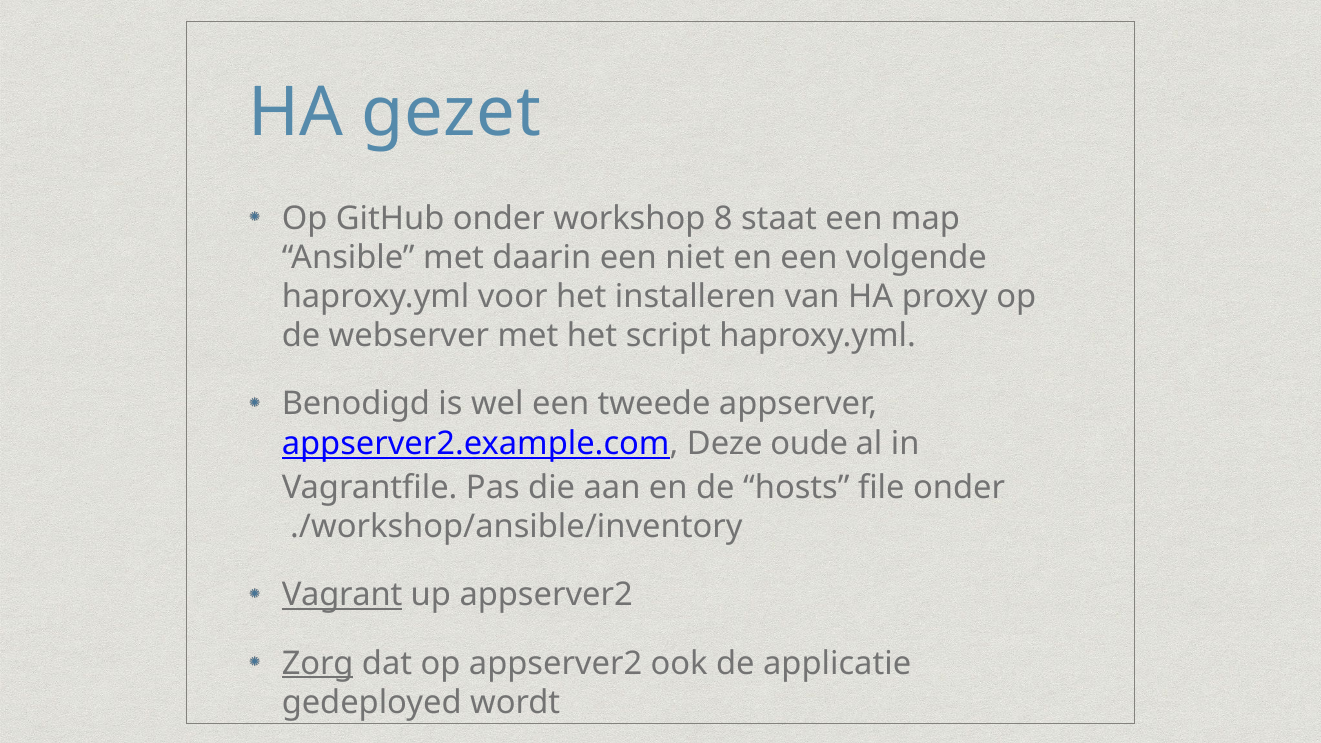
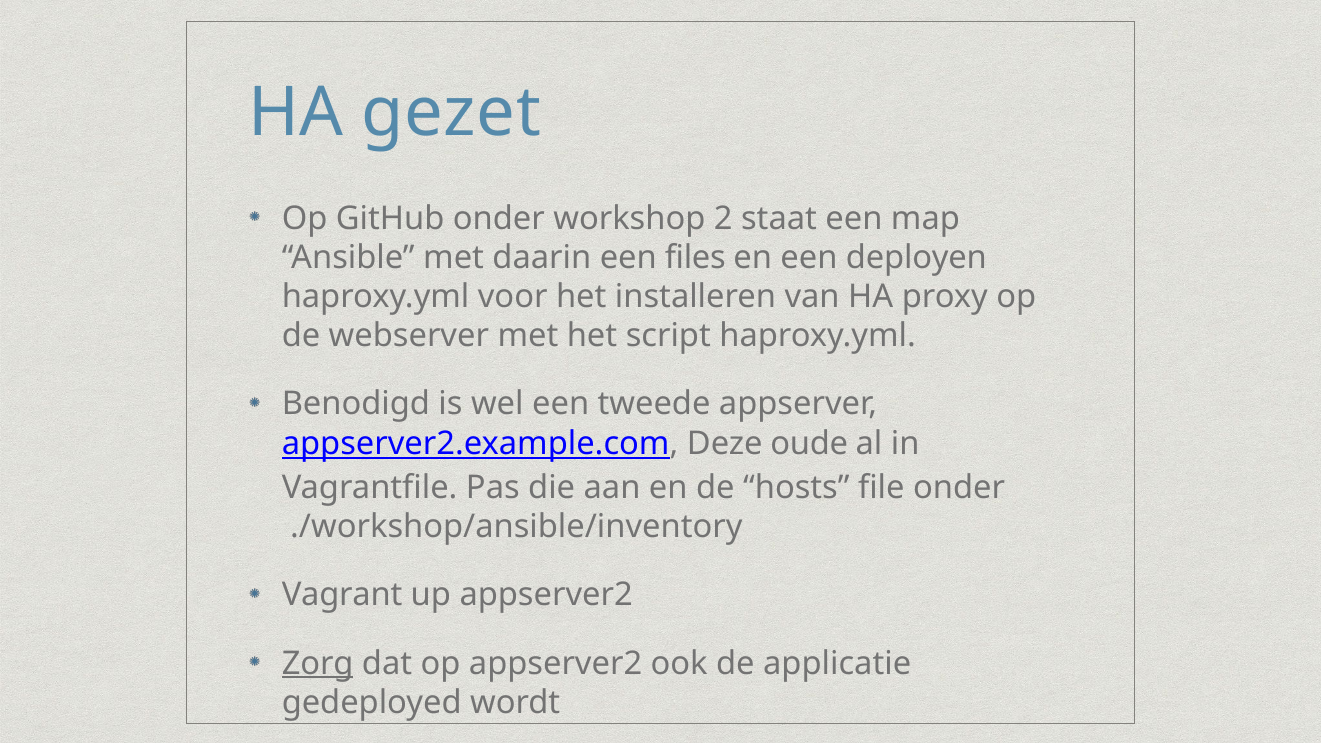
8: 8 -> 2
niet: niet -> files
volgende: volgende -> deployen
Vagrant underline: present -> none
